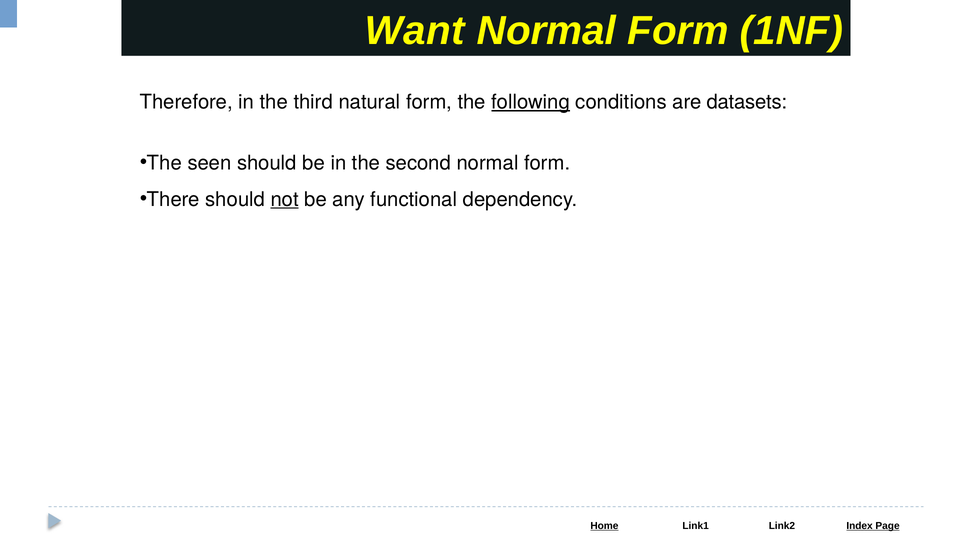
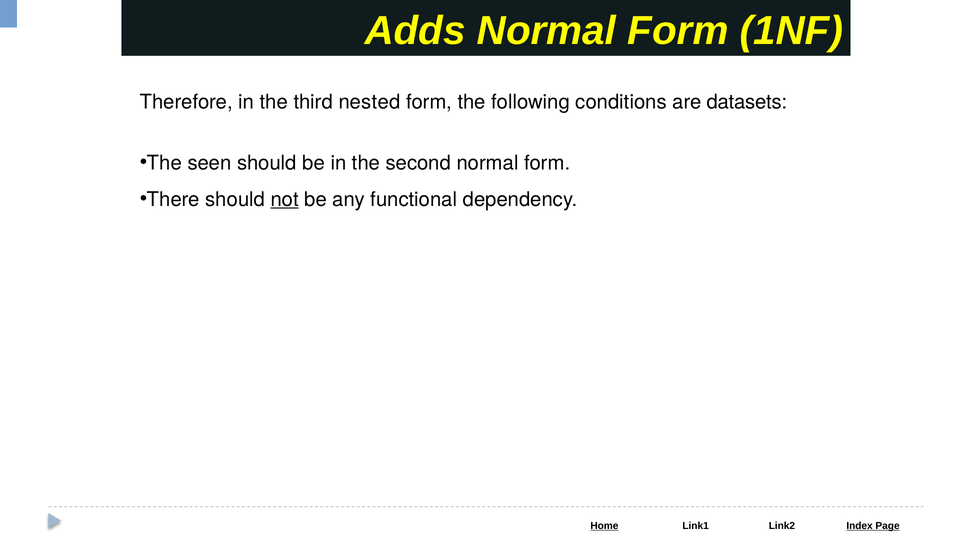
Want: Want -> Adds
natural: natural -> nested
following underline: present -> none
